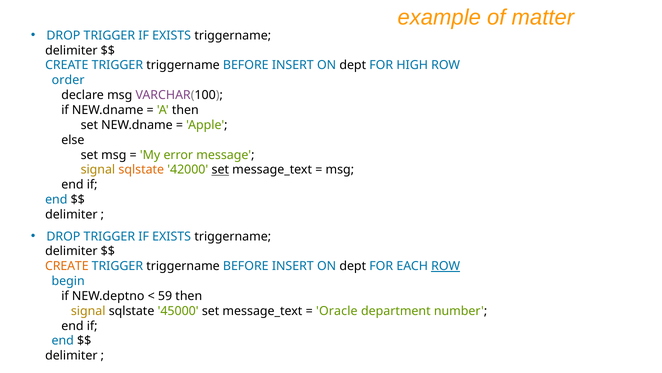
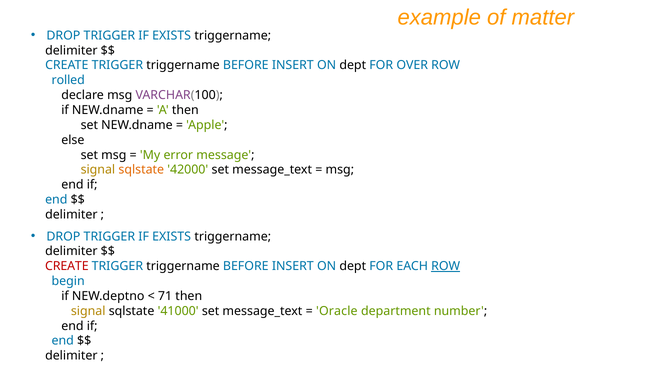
HIGH: HIGH -> OVER
order: order -> rolled
set at (220, 170) underline: present -> none
CREATE at (67, 266) colour: orange -> red
59: 59 -> 71
45000: 45000 -> 41000
